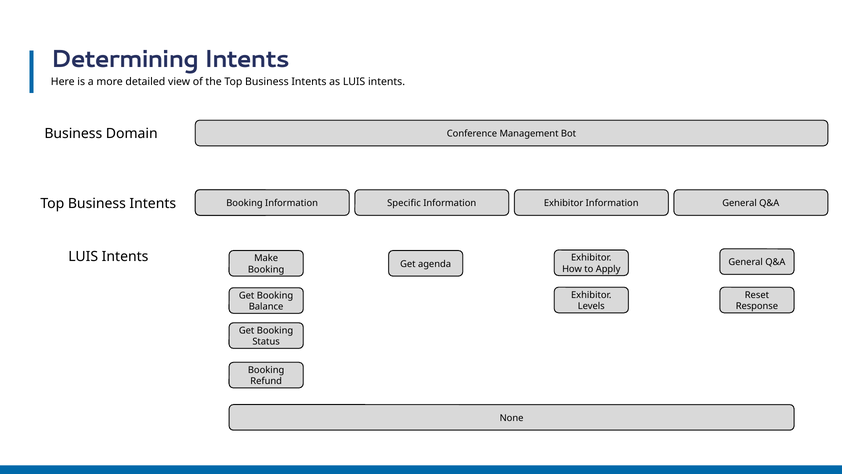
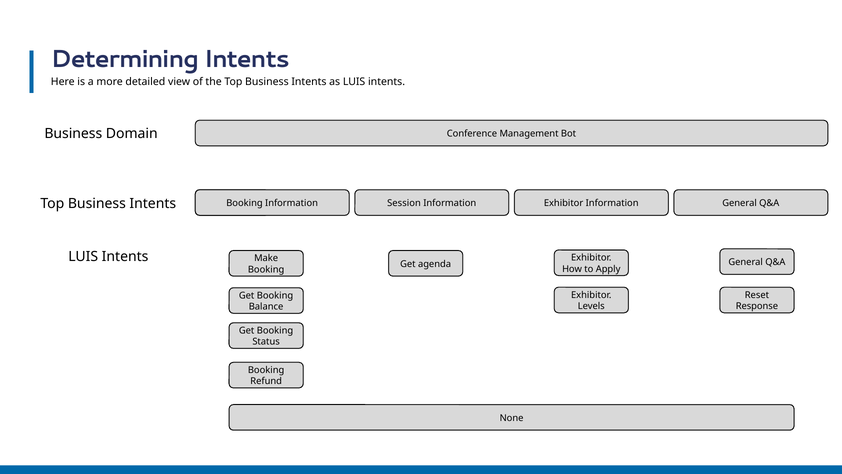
Specific: Specific -> Session
